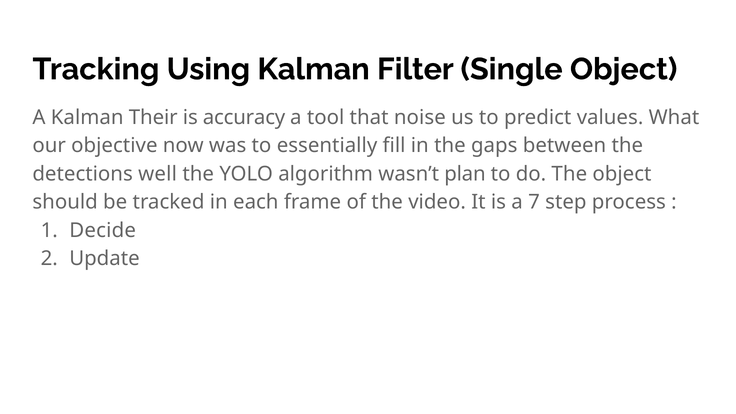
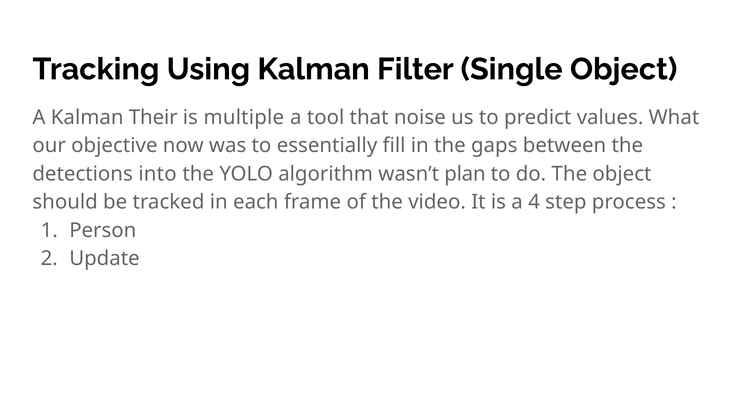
accuracy: accuracy -> multiple
well: well -> into
7: 7 -> 4
Decide: Decide -> Person
